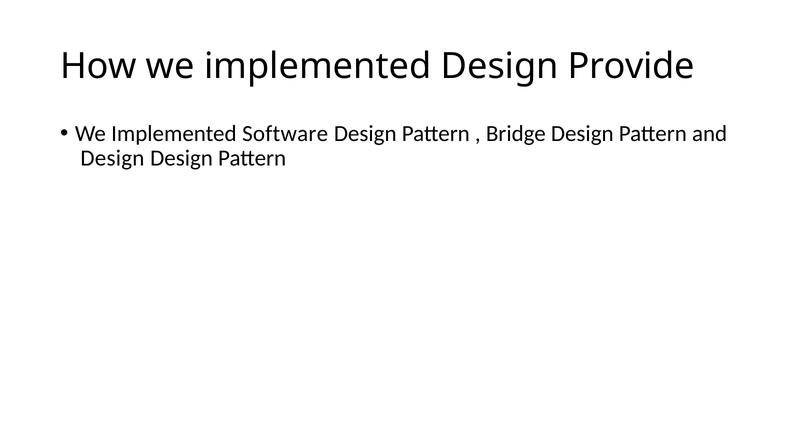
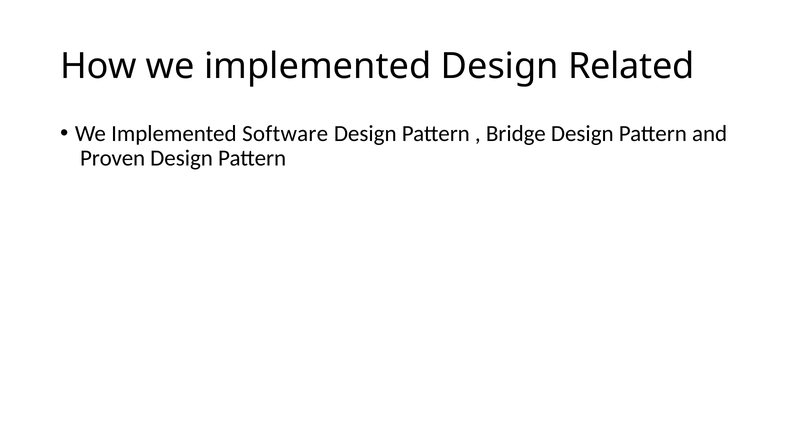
Provide: Provide -> Related
Design at (112, 158): Design -> Proven
